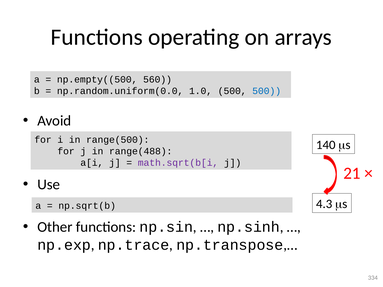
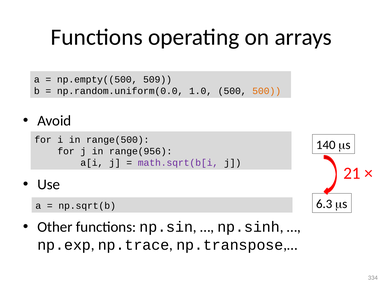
560: 560 -> 509
500 at (267, 91) colour: blue -> orange
range(488: range(488 -> range(956
4.3: 4.3 -> 6.3
